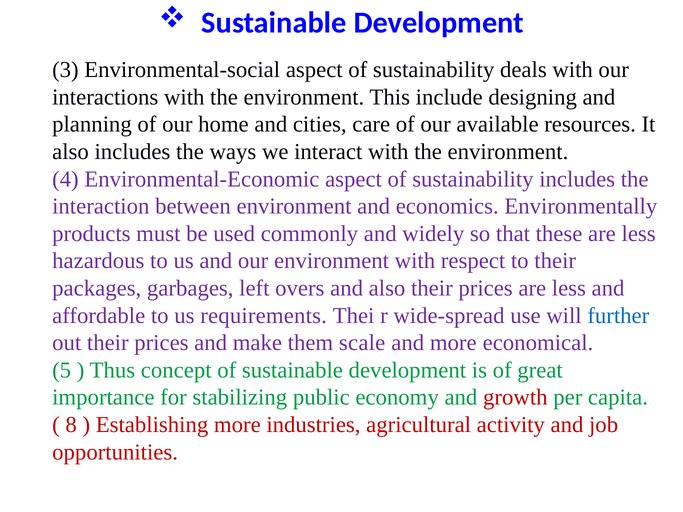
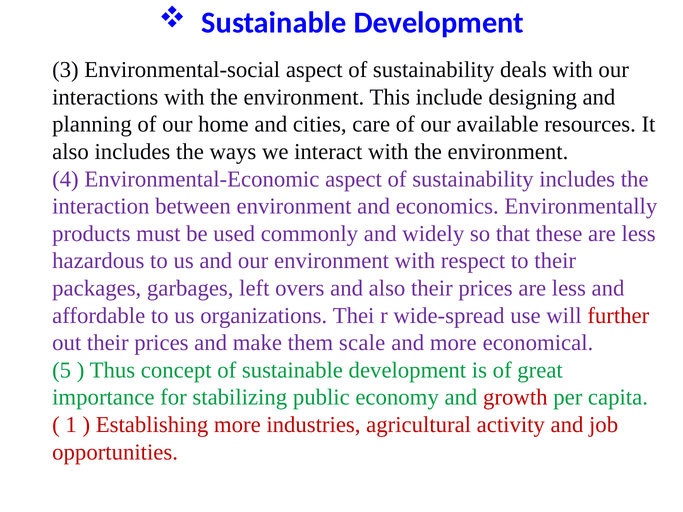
requirements: requirements -> organizations
further colour: blue -> red
8: 8 -> 1
